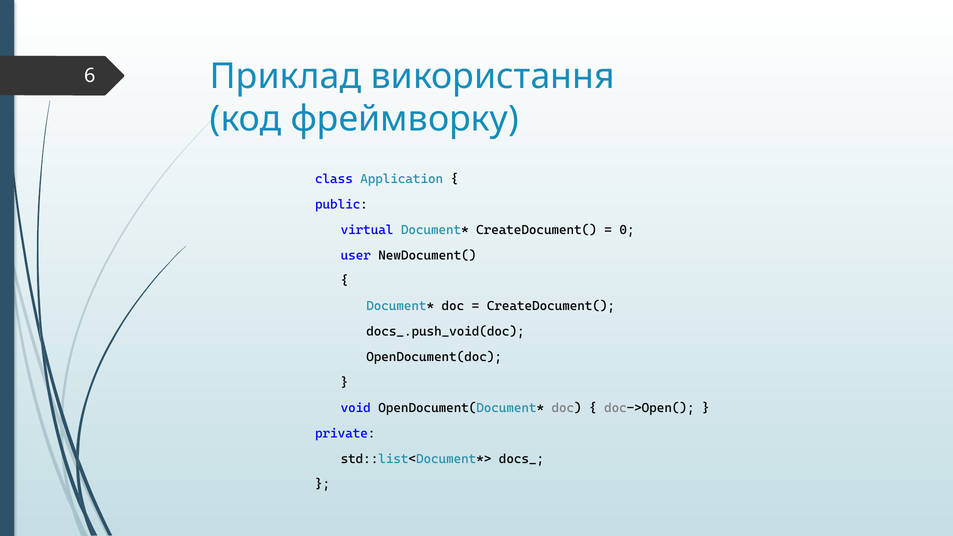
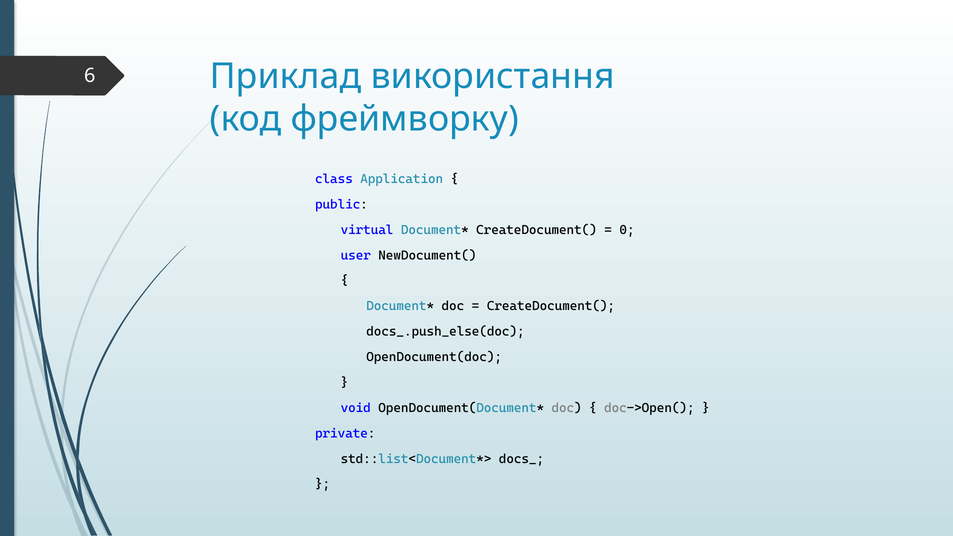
docs_.push_void(doc: docs_.push_void(doc -> docs_.push_else(doc
